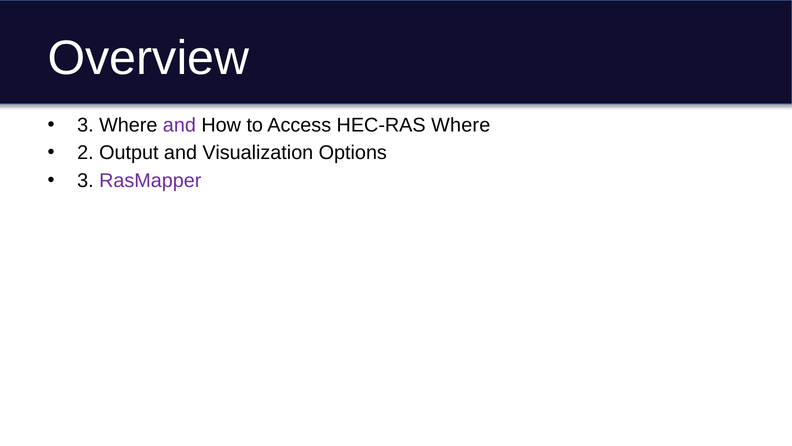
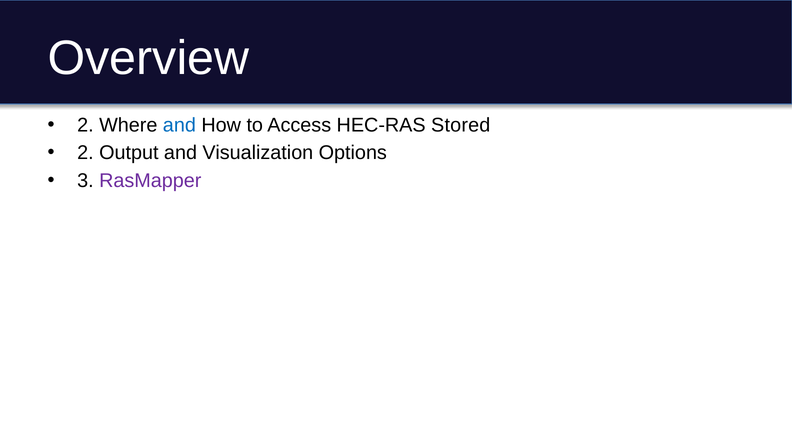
3 at (85, 125): 3 -> 2
and at (179, 125) colour: purple -> blue
HEC-RAS Where: Where -> Stored
